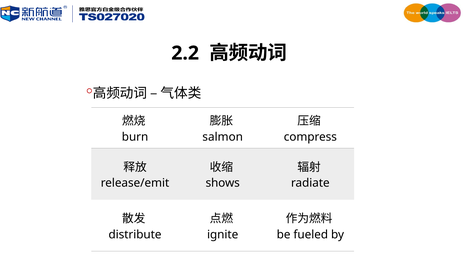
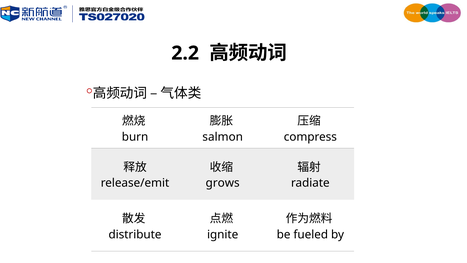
shows: shows -> grows
